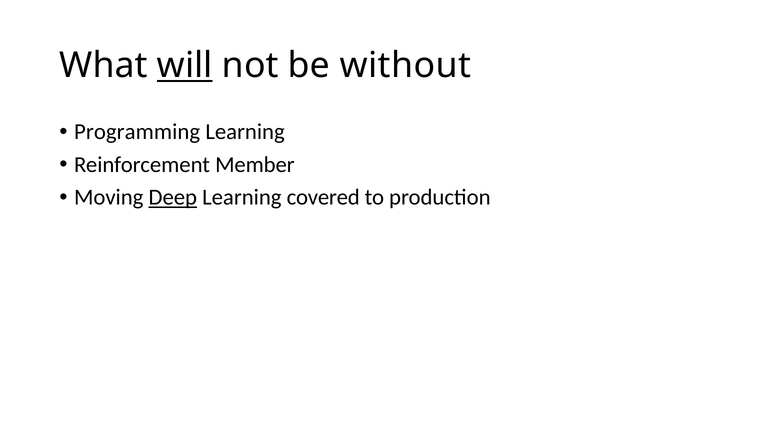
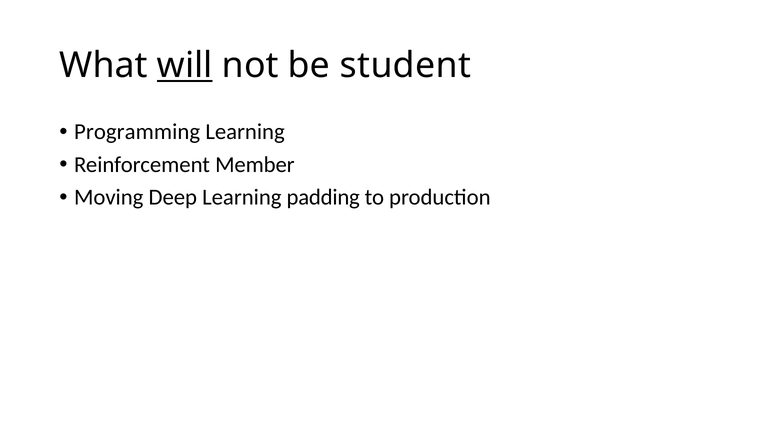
without: without -> student
Deep underline: present -> none
covered: covered -> padding
